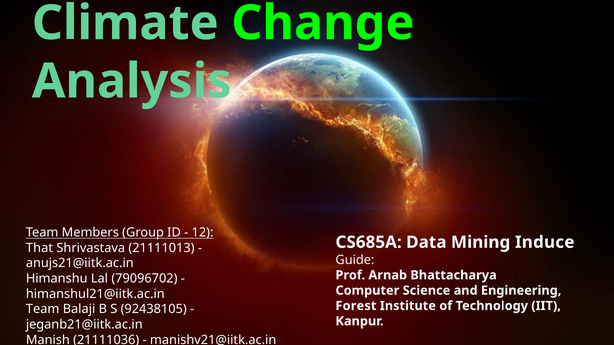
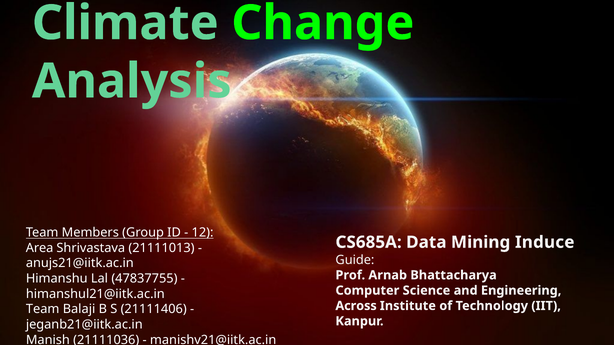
That: That -> Area
79096702: 79096702 -> 47837755
Forest: Forest -> Across
92438105: 92438105 -> 21111406
